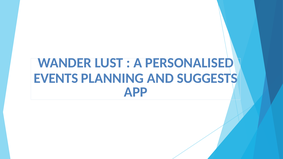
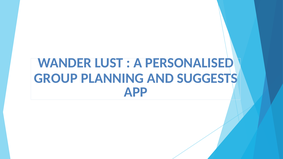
EVENTS: EVENTS -> GROUP
